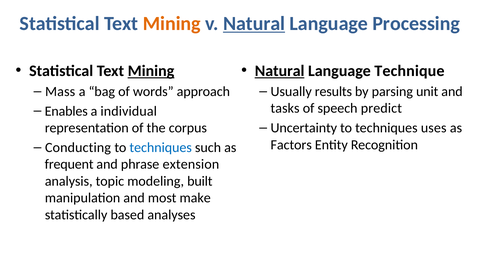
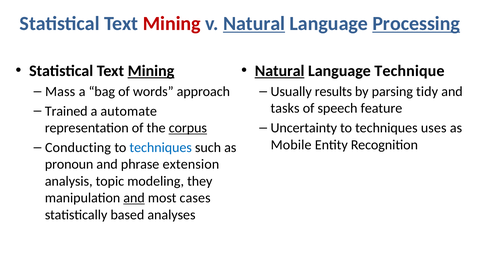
Mining at (172, 24) colour: orange -> red
Processing underline: none -> present
unit: unit -> tidy
predict: predict -> feature
Enables: Enables -> Trained
individual: individual -> automate
corpus underline: none -> present
Factors: Factors -> Mobile
frequent: frequent -> pronoun
built: built -> they
and at (134, 198) underline: none -> present
make: make -> cases
